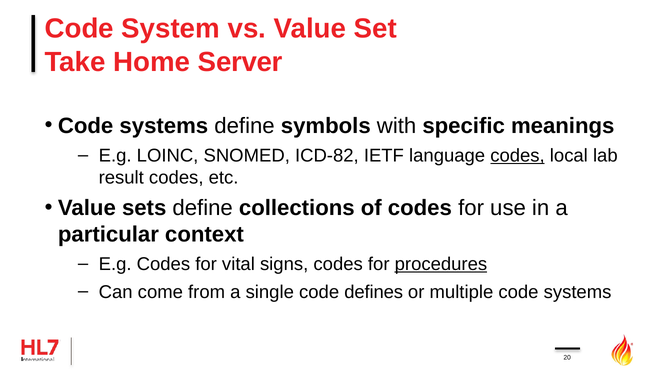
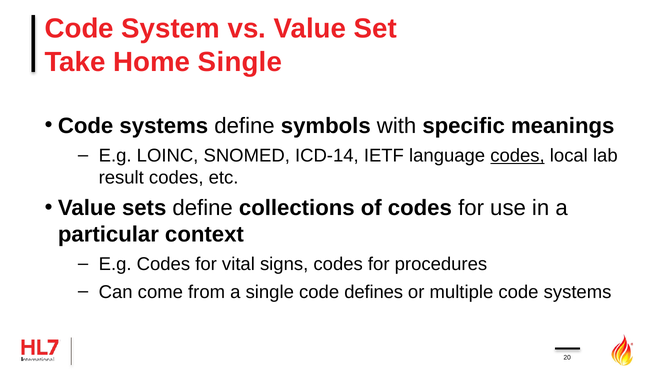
Home Server: Server -> Single
ICD-82: ICD-82 -> ICD-14
procedures underline: present -> none
